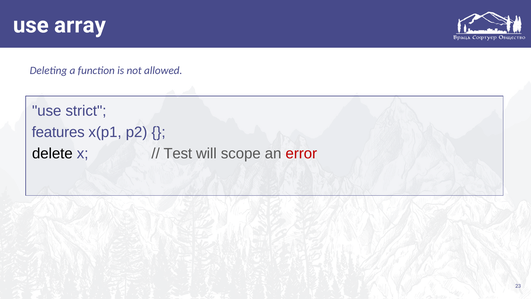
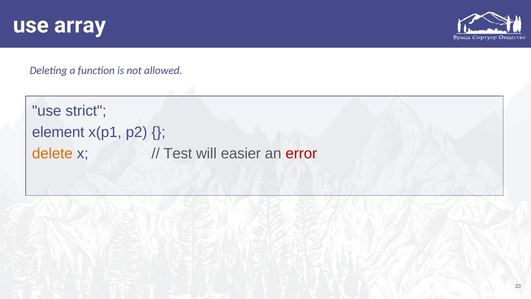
features: features -> element
delete colour: black -> orange
scope: scope -> easier
